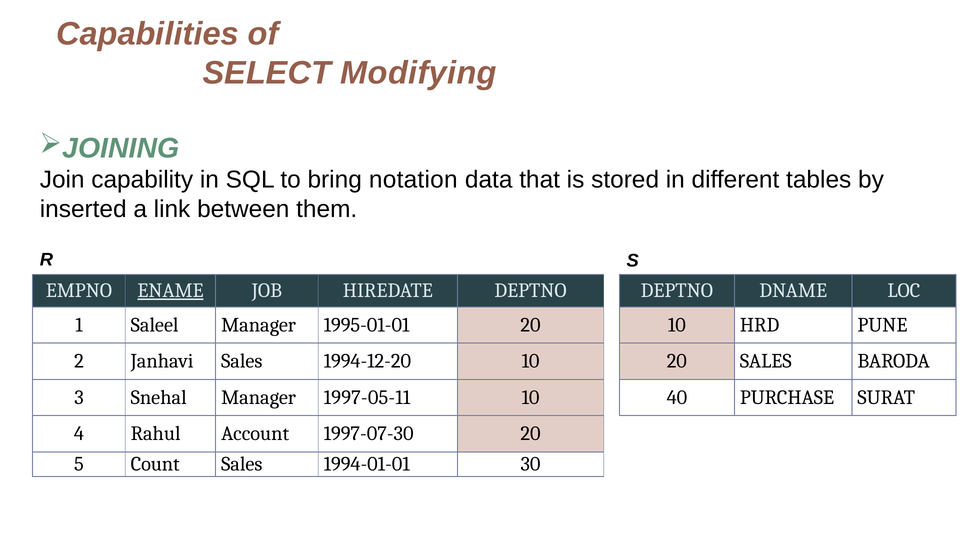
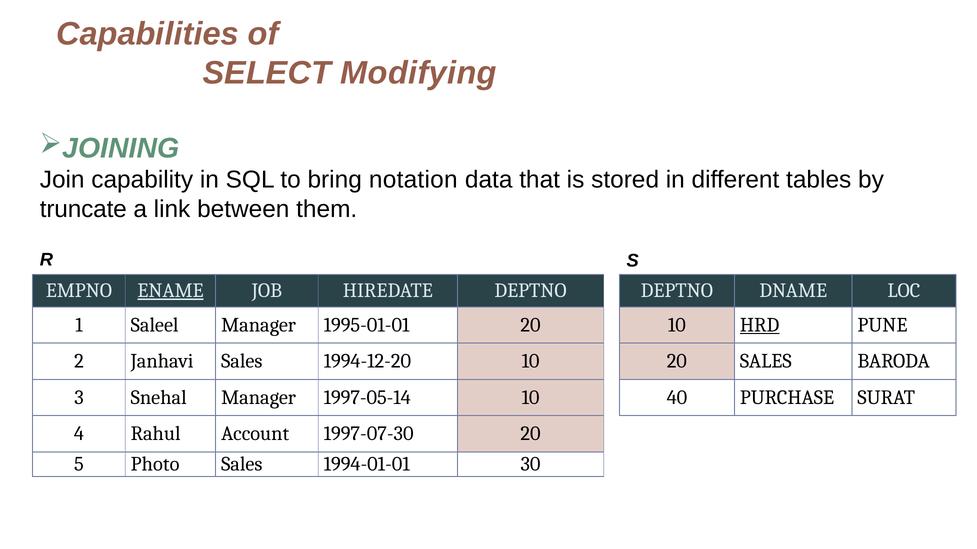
inserted: inserted -> truncate
HRD underline: none -> present
1997-05-11: 1997-05-11 -> 1997-05-14
Count: Count -> Photo
